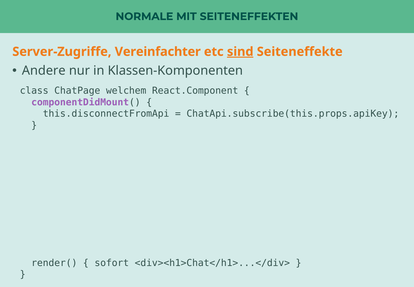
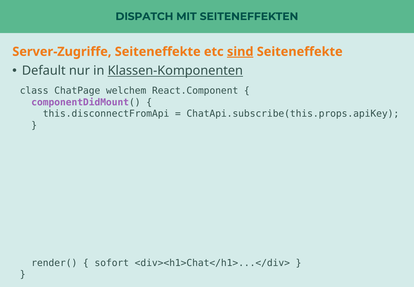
NORMALE: NORMALE -> DISPATCH
Server-Zugriffe Vereinfachter: Vereinfachter -> Seiteneffekte
Andere: Andere -> Default
Klassen-Komponenten underline: none -> present
